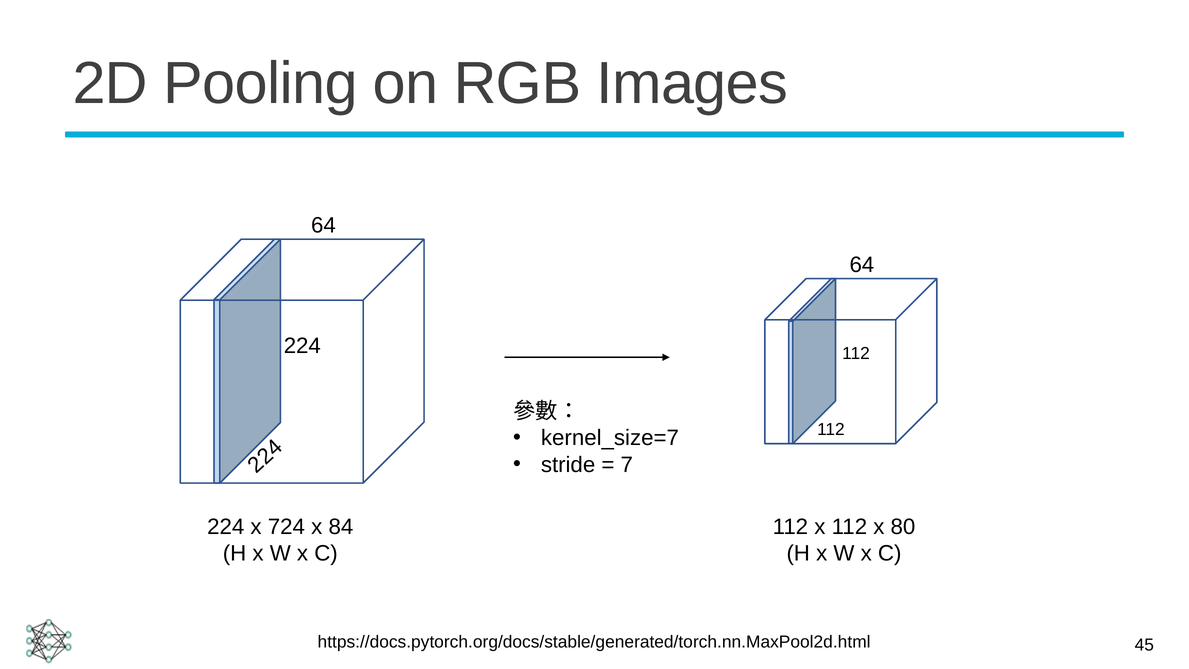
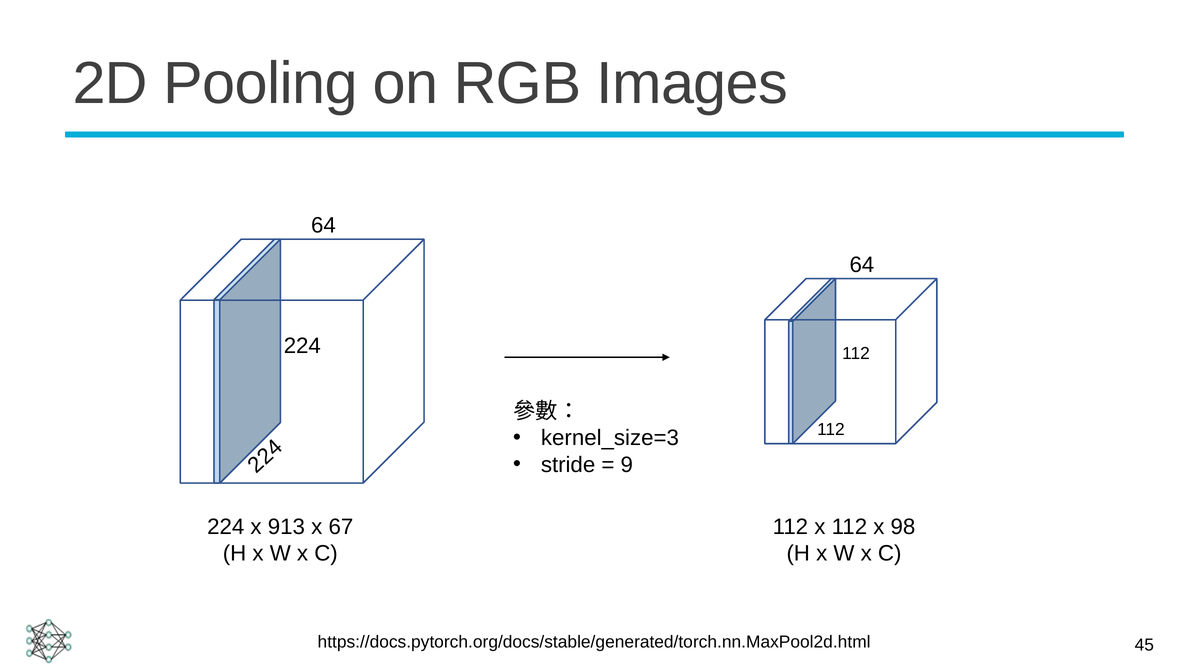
kernel_size=7: kernel_size=7 -> kernel_size=3
7: 7 -> 9
724: 724 -> 913
84: 84 -> 67
80: 80 -> 98
